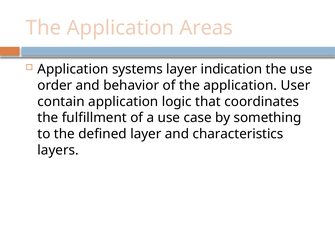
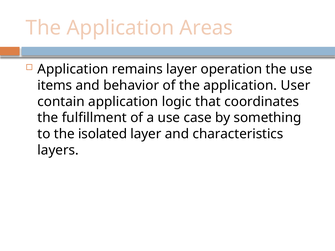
systems: systems -> remains
indication: indication -> operation
order: order -> items
defined: defined -> isolated
